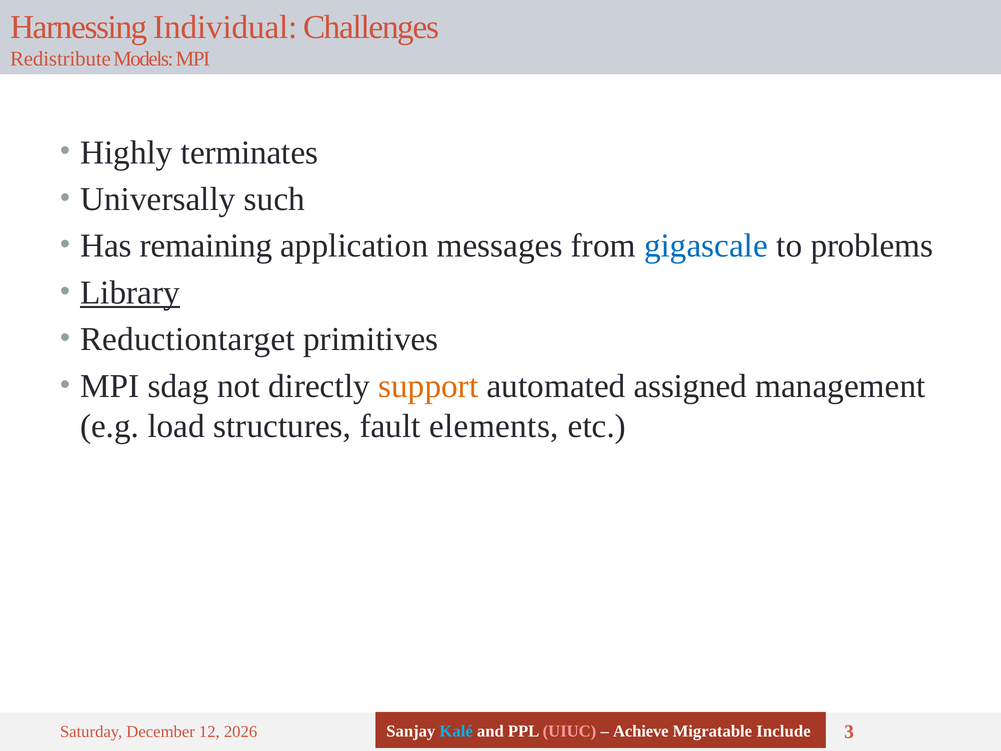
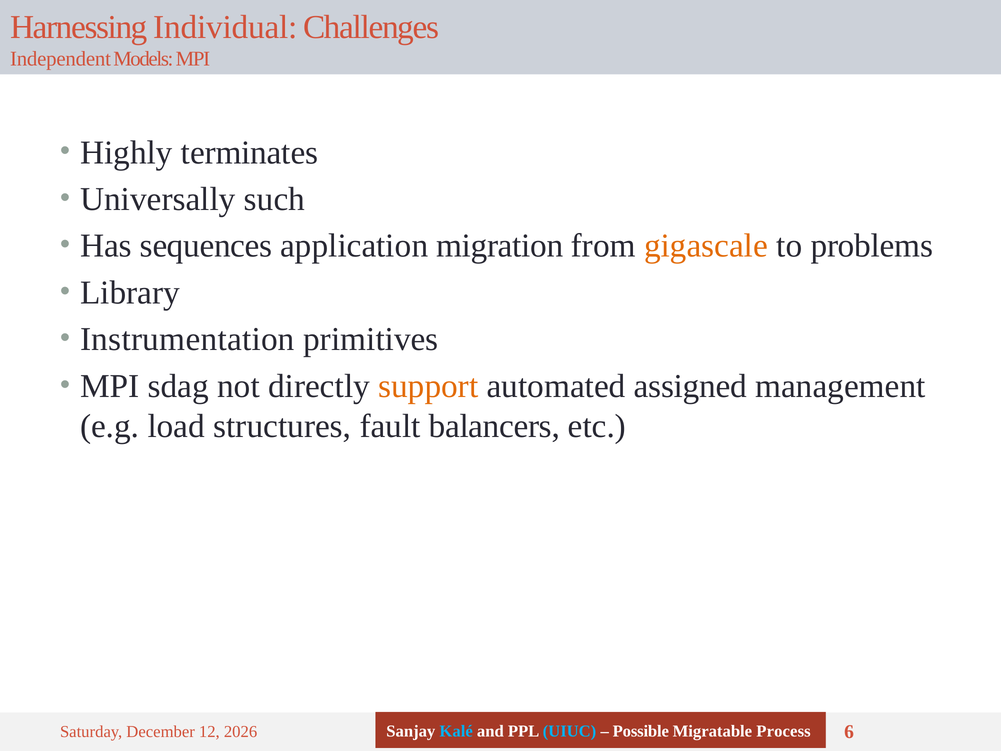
Redistribute: Redistribute -> Independent
remaining: remaining -> sequences
messages: messages -> migration
gigascale colour: blue -> orange
Library underline: present -> none
Reductiontarget: Reductiontarget -> Instrumentation
elements: elements -> balancers
UIUC colour: pink -> light blue
Achieve: Achieve -> Possible
Include: Include -> Process
3: 3 -> 6
